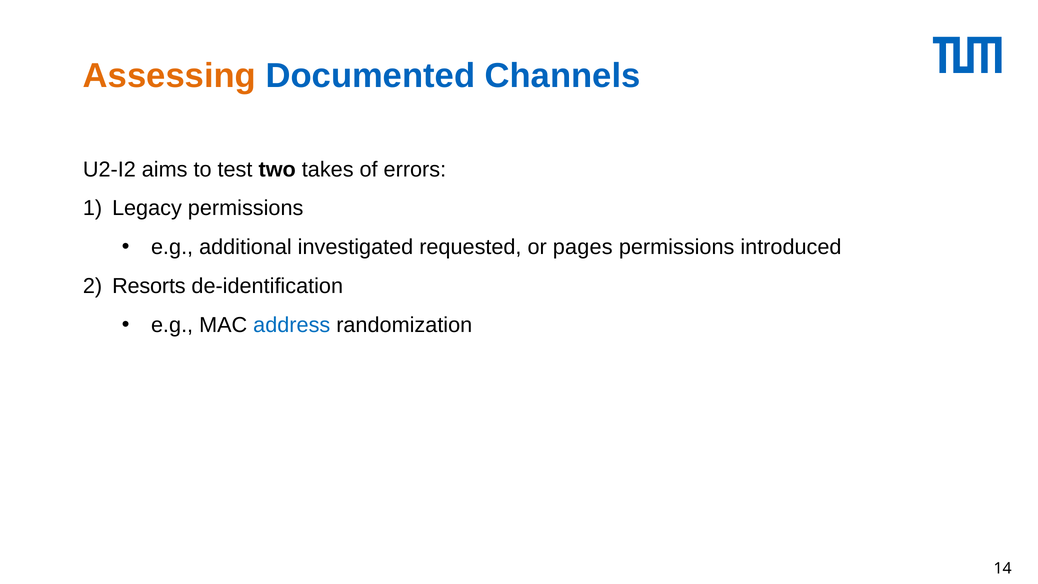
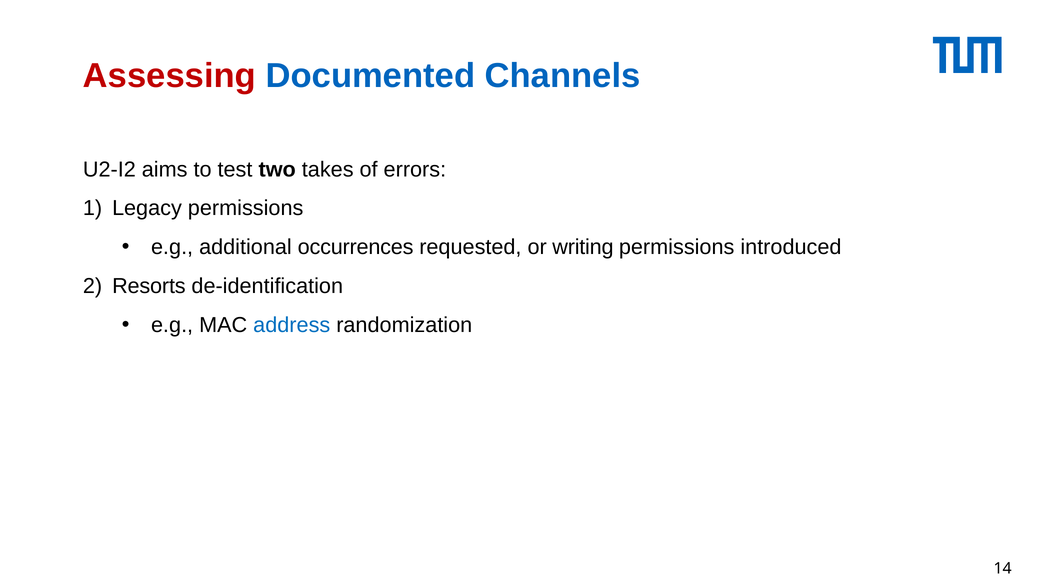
Assessing colour: orange -> red
investigated: investigated -> occurrences
pages: pages -> writing
